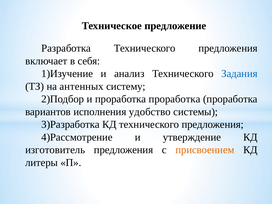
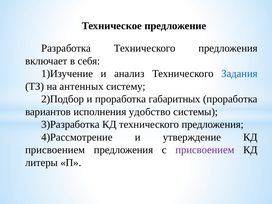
и проработка проработка: проработка -> габаритных
изготовитель at (55, 150): изготовитель -> присвоением
присвоением at (205, 150) colour: orange -> purple
